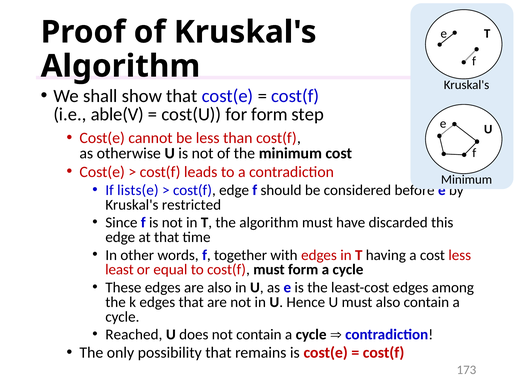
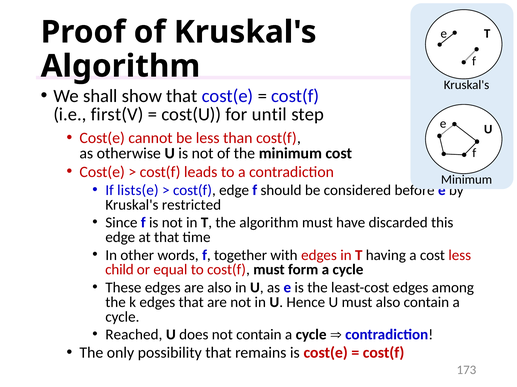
able(V: able(V -> first(V
for form: form -> until
least: least -> child
